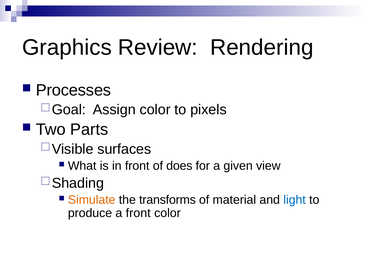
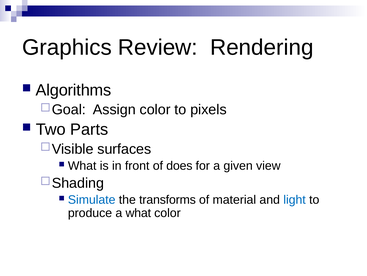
Processes: Processes -> Algorithms
Simulate colour: orange -> blue
a front: front -> what
